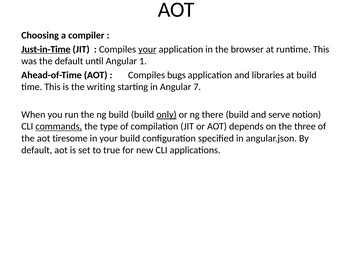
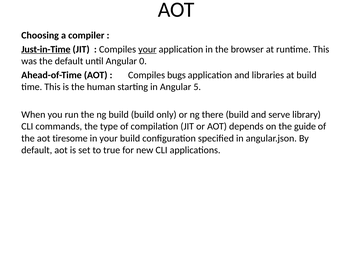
1: 1 -> 0
writing: writing -> human
7: 7 -> 5
only underline: present -> none
notion: notion -> library
commands underline: present -> none
three: three -> guide
